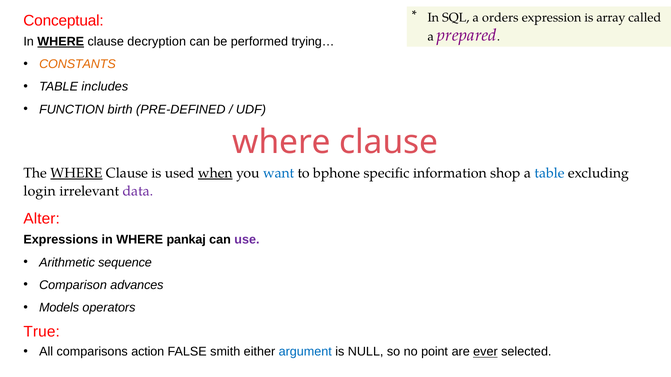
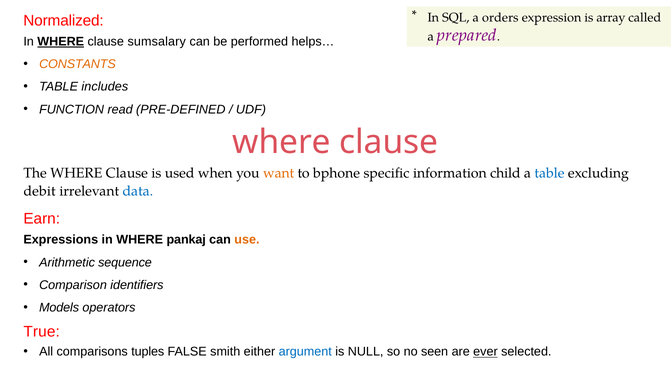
Conceptual: Conceptual -> Normalized
decryption: decryption -> sumsalary
trying…: trying… -> helps…
birth: birth -> read
WHERE at (76, 173) underline: present -> none
when underline: present -> none
want colour: blue -> orange
shop: shop -> child
login: login -> debit
data colour: purple -> blue
Alter: Alter -> Earn
use colour: purple -> orange
advances: advances -> identifiers
action: action -> tuples
point: point -> seen
